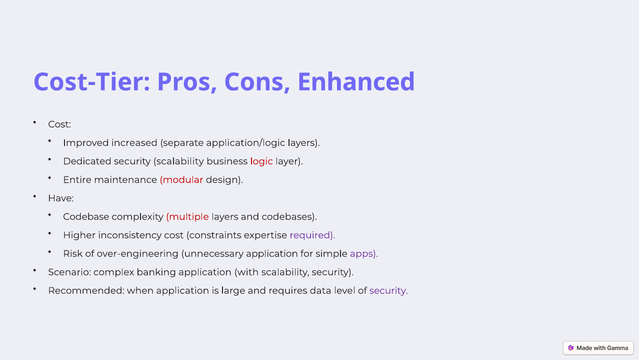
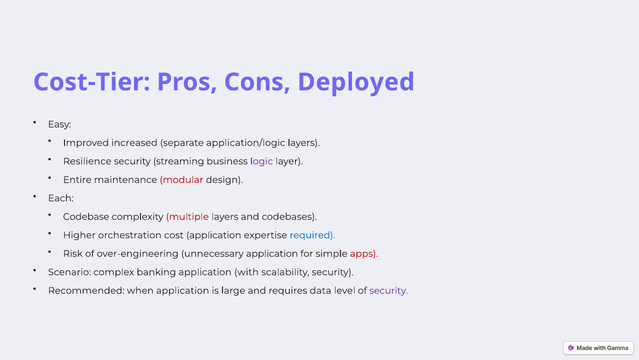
Enhanced: Enhanced -> Deployed
Cost at (60, 124): Cost -> Easy
Dedicated: Dedicated -> Resilience
security scalability: scalability -> streaming
logic colour: red -> purple
Have: Have -> Each
inconsistency: inconsistency -> orchestration
cost constraints: constraints -> application
required colour: purple -> blue
apps colour: purple -> red
